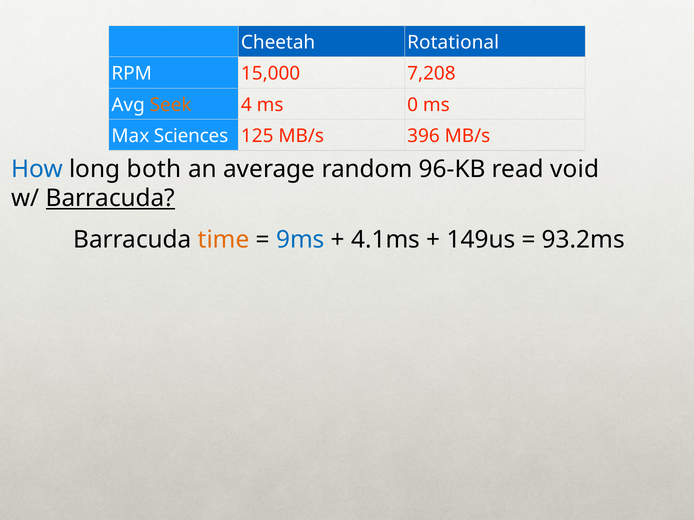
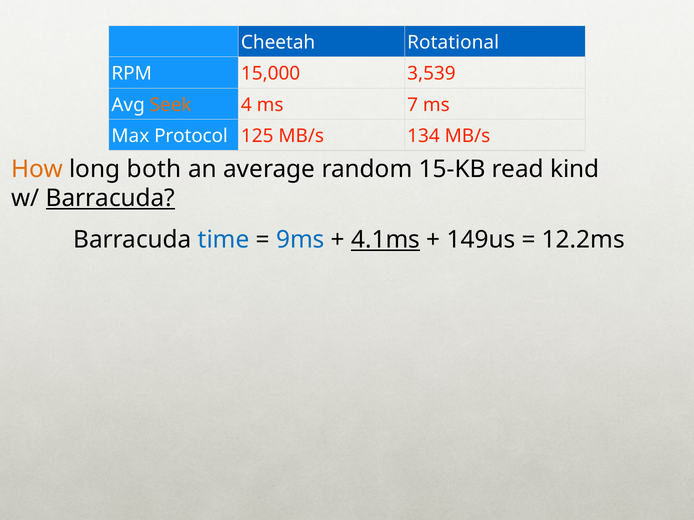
7,208: 7,208 -> 3,539
0: 0 -> 7
Sciences: Sciences -> Protocol
396: 396 -> 134
How colour: blue -> orange
96-KB: 96-KB -> 15-KB
void: void -> kind
time colour: orange -> blue
4.1ms underline: none -> present
93.2ms: 93.2ms -> 12.2ms
